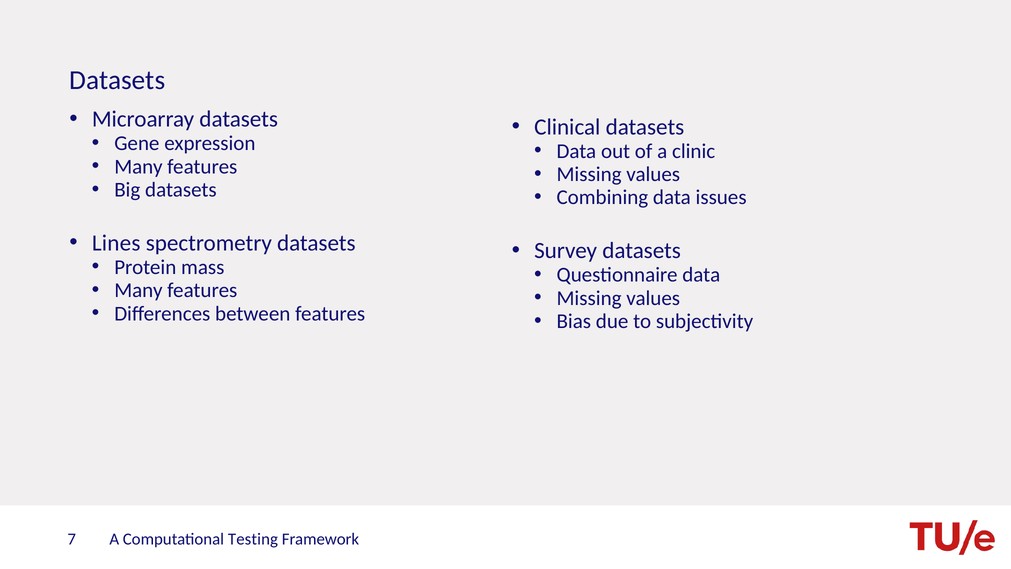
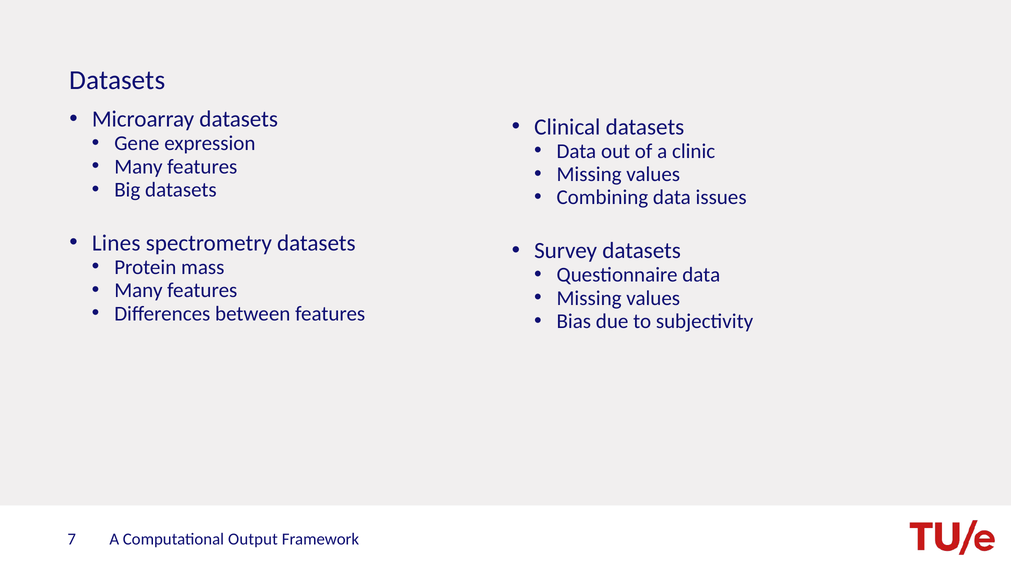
Testing: Testing -> Output
